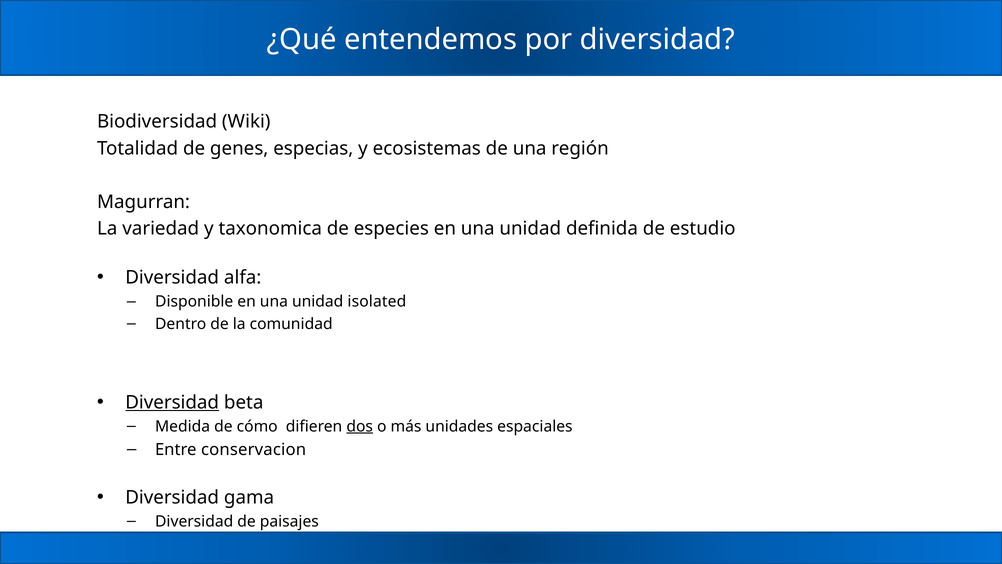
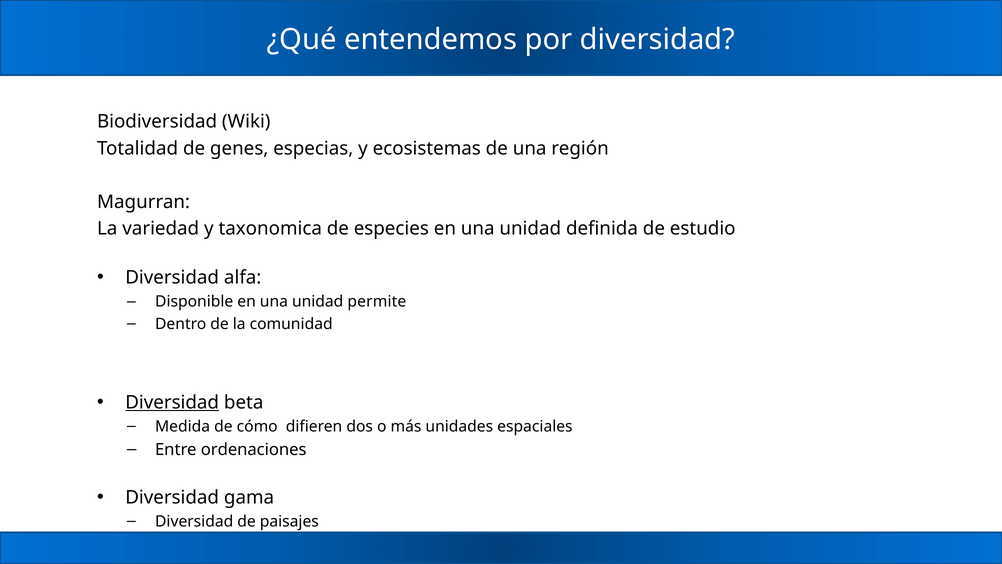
isolated: isolated -> permite
dos underline: present -> none
conservacion: conservacion -> ordenaciones
